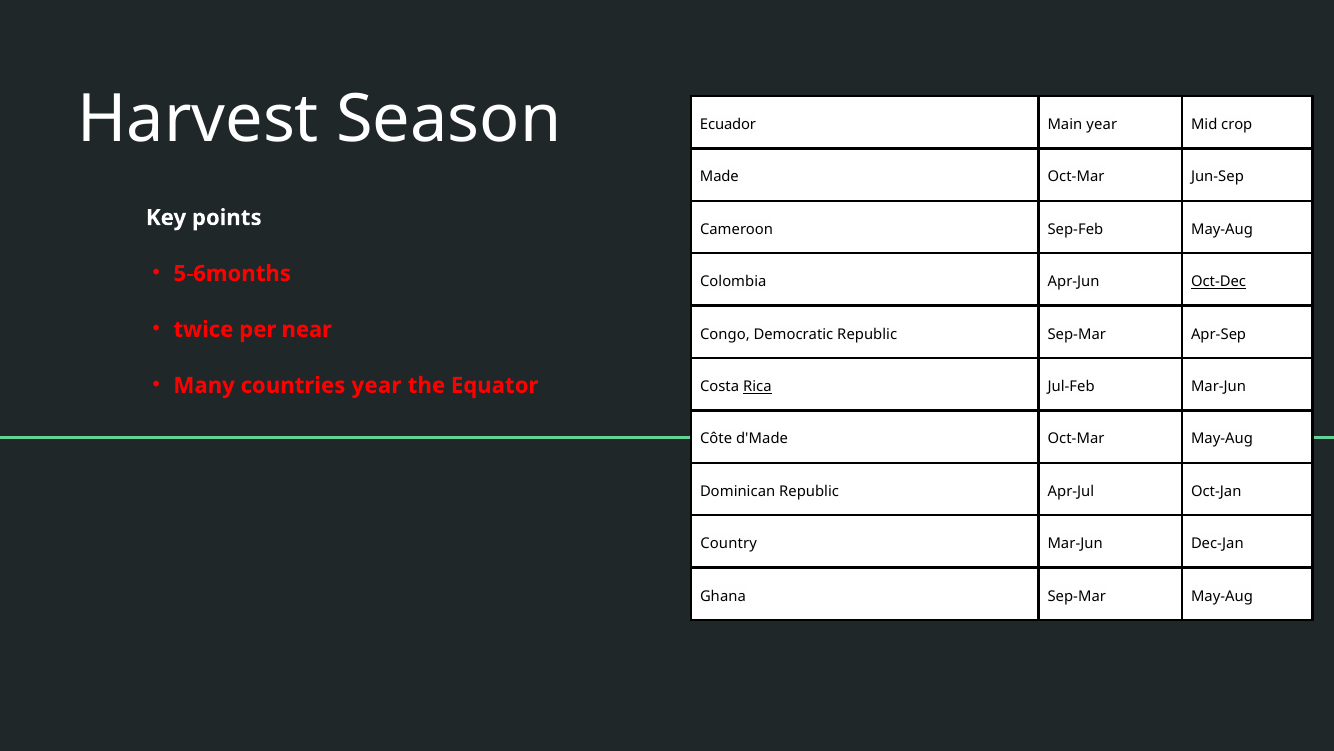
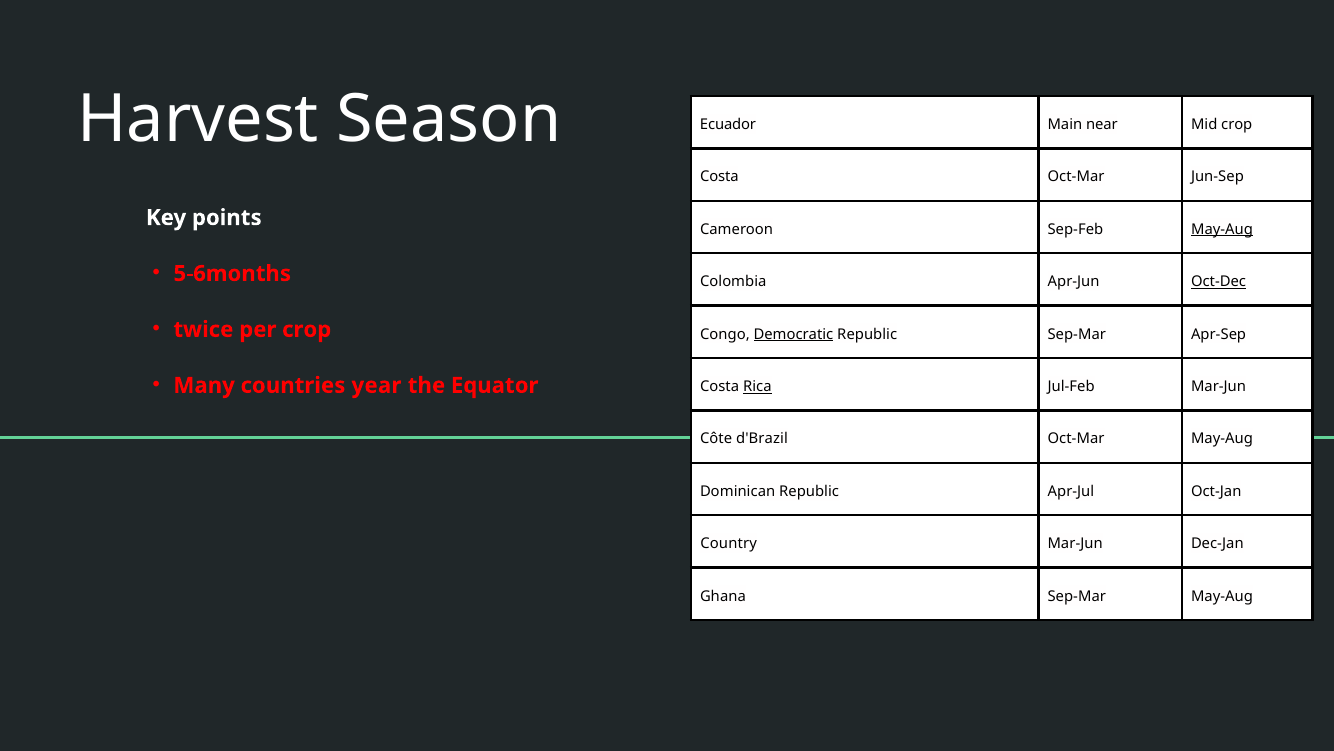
Main year: year -> near
Made at (719, 177): Made -> Costa
May-Aug at (1222, 229) underline: none -> present
per near: near -> crop
Democratic underline: none -> present
d'Made: d'Made -> d'Brazil
